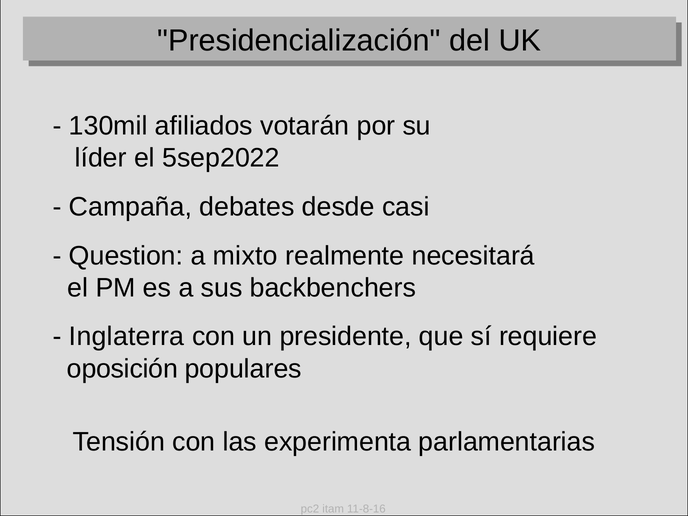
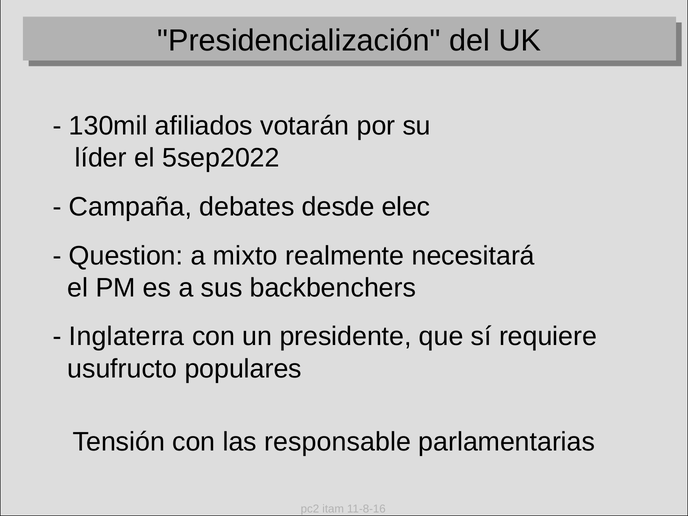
casi: casi -> elec
oposición: oposición -> usufructo
experimenta: experimenta -> responsable
